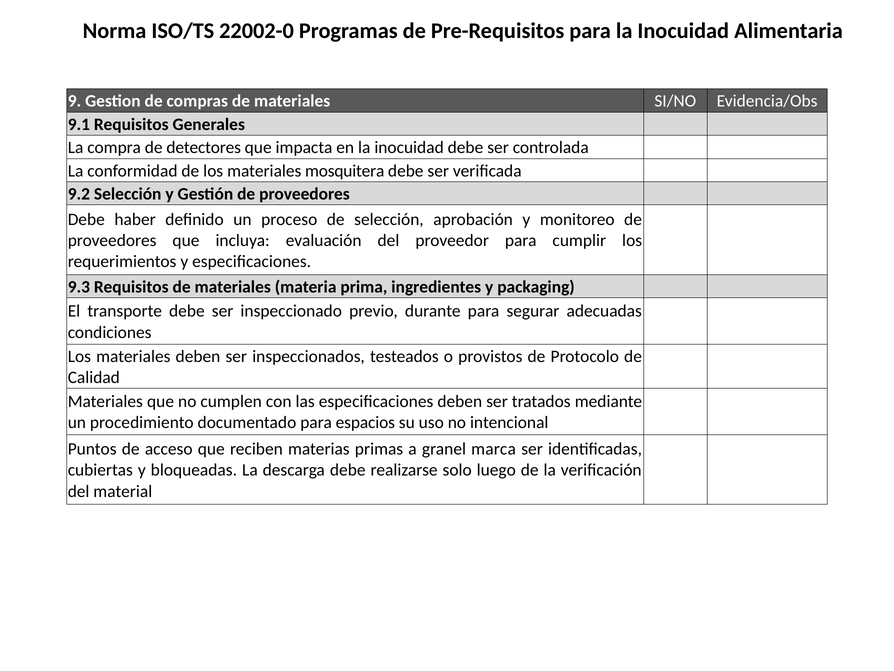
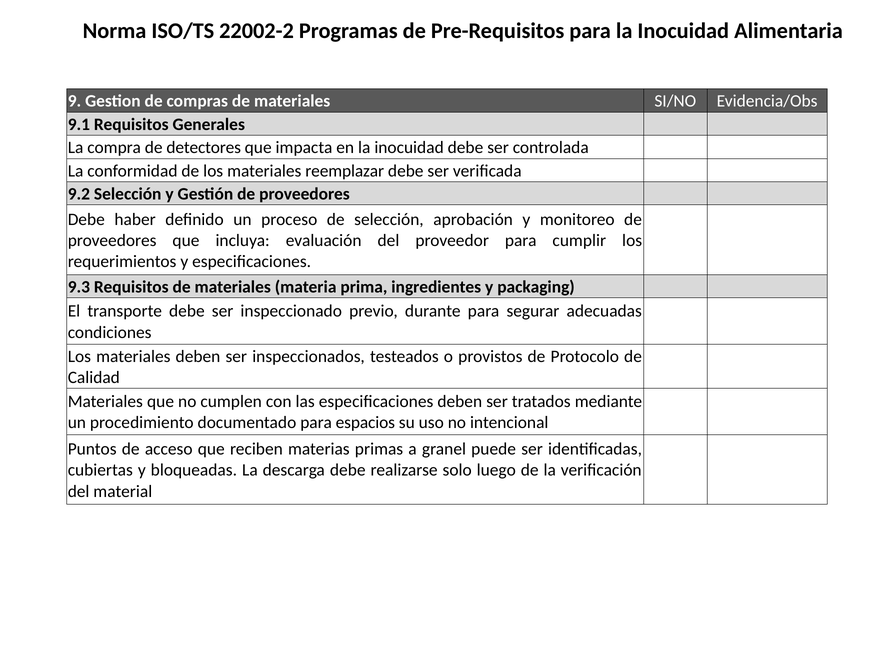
22002-0: 22002-0 -> 22002-2
mosquitera: mosquitera -> reemplazar
marca: marca -> puede
